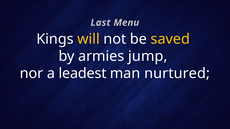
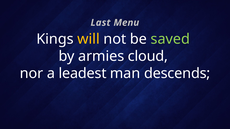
saved colour: yellow -> light green
jump: jump -> cloud
nurtured: nurtured -> descends
